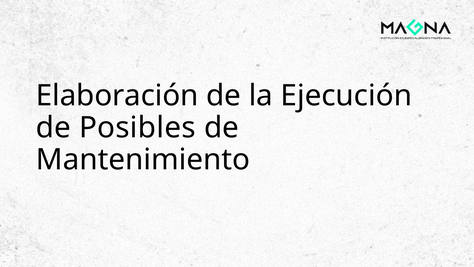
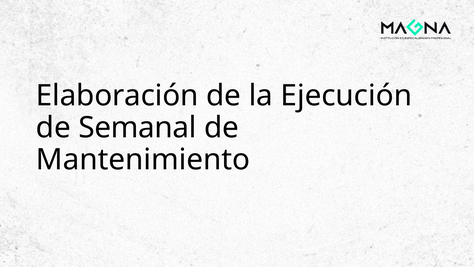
Posibles: Posibles -> Semanal
